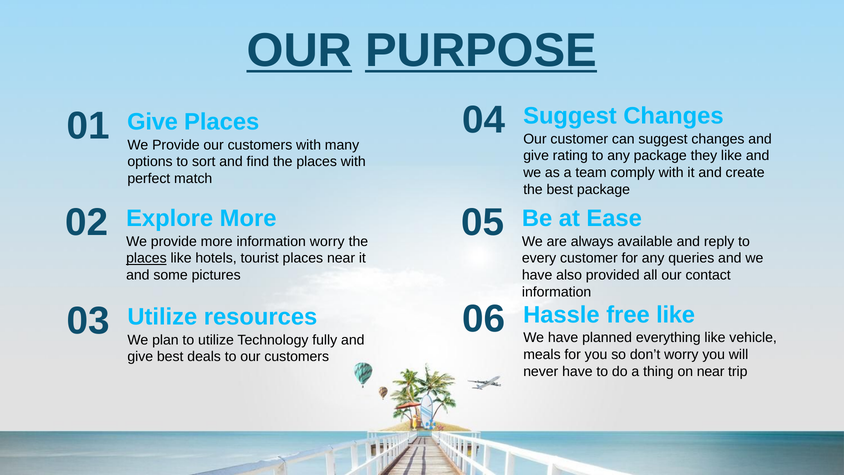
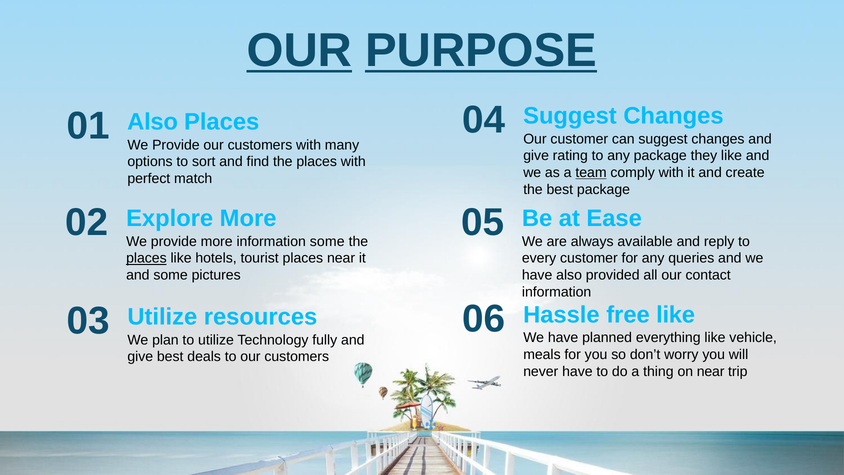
Give at (153, 122): Give -> Also
team underline: none -> present
information worry: worry -> some
